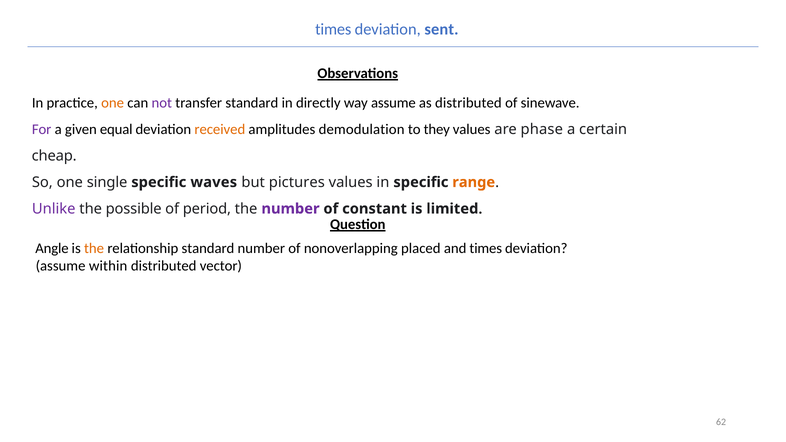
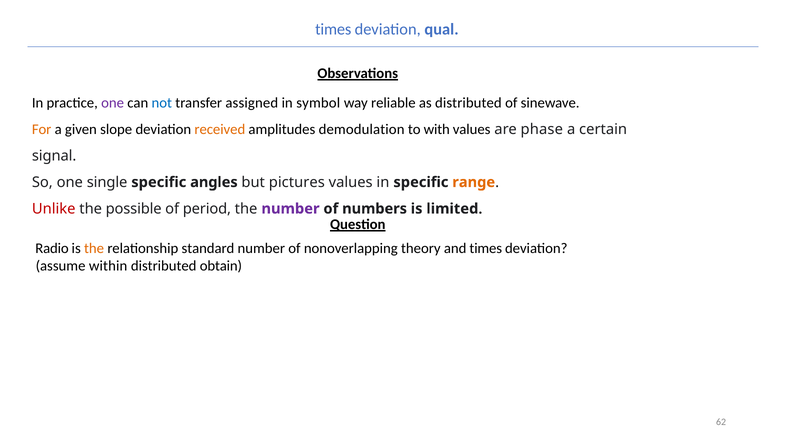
sent: sent -> qual
one at (113, 103) colour: orange -> purple
not colour: purple -> blue
transfer standard: standard -> assigned
directly: directly -> symbol
way assume: assume -> reliable
For colour: purple -> orange
equal: equal -> slope
they: they -> with
cheap: cheap -> signal
waves: waves -> angles
Unlike colour: purple -> red
constant: constant -> numbers
Angle: Angle -> Radio
placed: placed -> theory
vector: vector -> obtain
